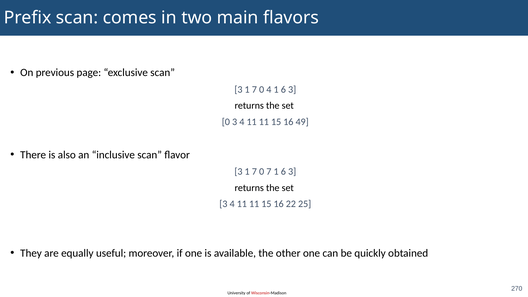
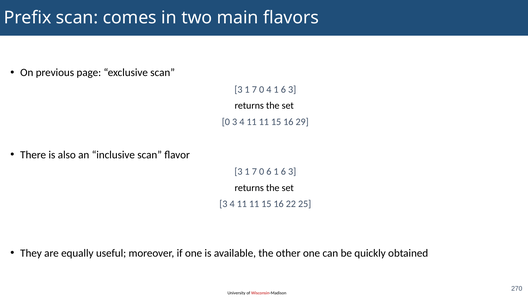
49: 49 -> 29
0 7: 7 -> 6
